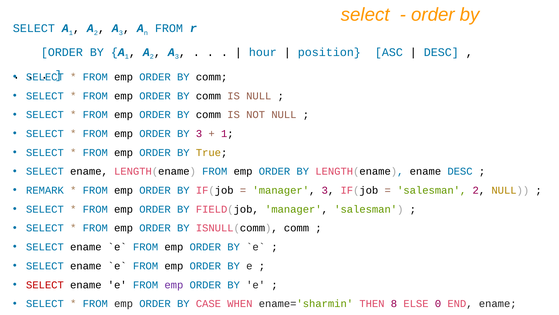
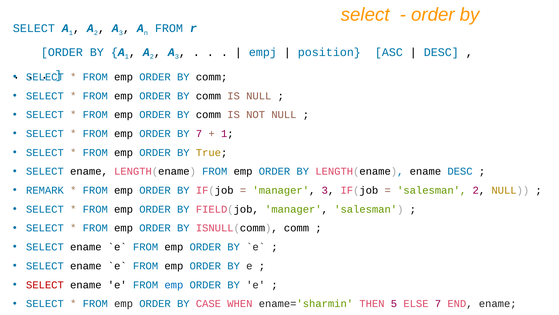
hour: hour -> empj
BY 3: 3 -> 7
emp at (174, 284) colour: purple -> blue
8: 8 -> 5
ELSE 0: 0 -> 7
